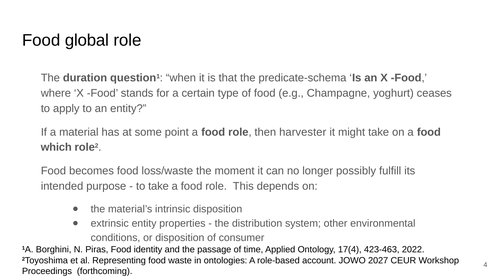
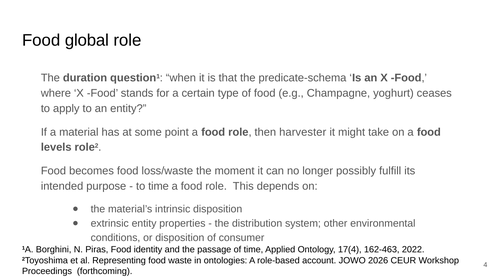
which: which -> levels
to take: take -> time
423-463: 423-463 -> 162-463
2027: 2027 -> 2026
